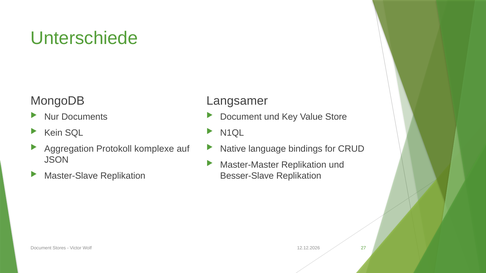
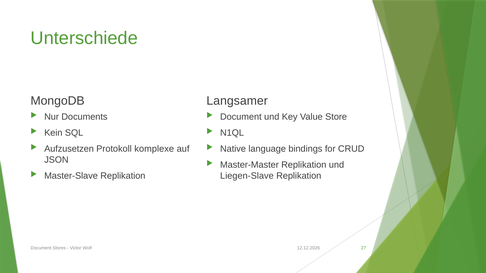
Aggregation: Aggregation -> Aufzusetzen
Besser-Slave: Besser-Slave -> Liegen-Slave
